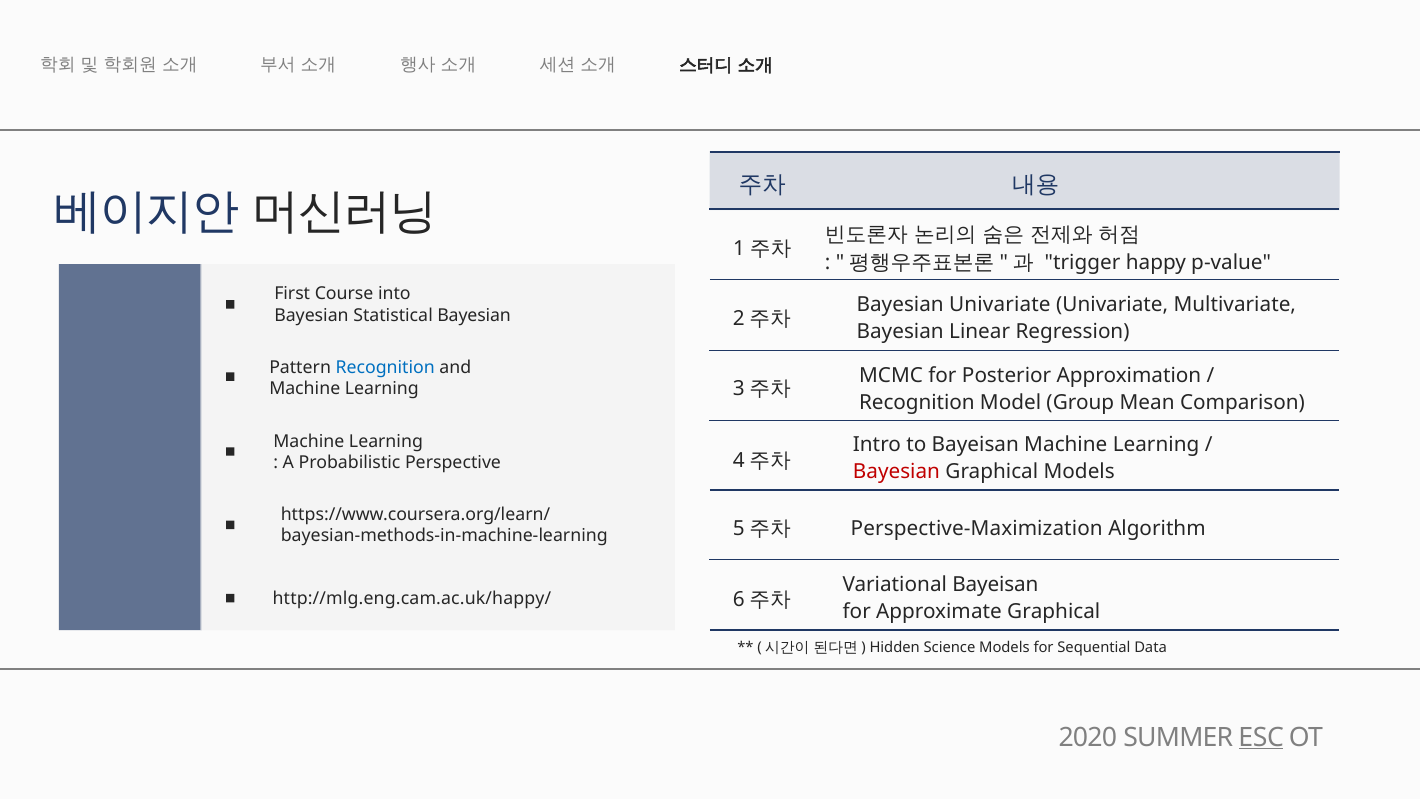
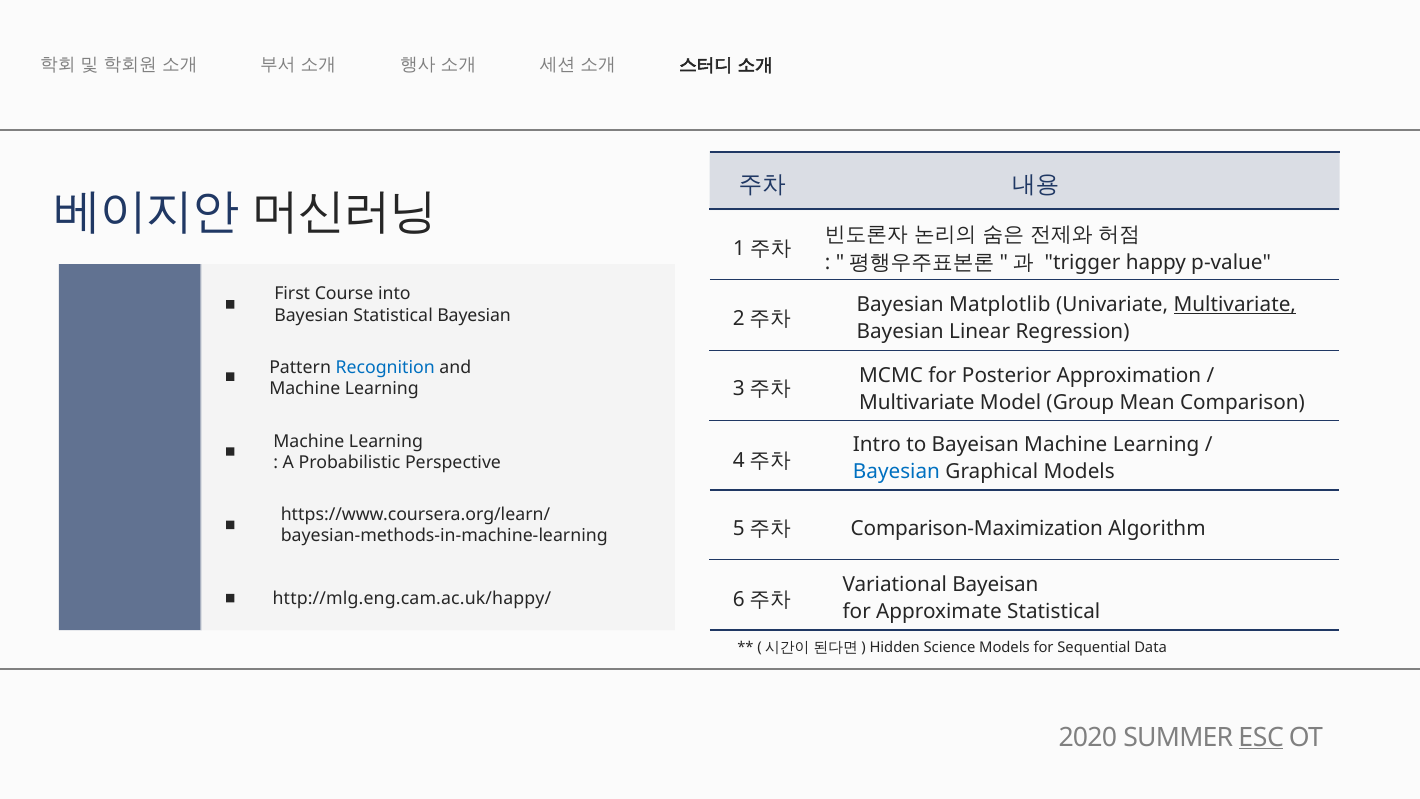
Bayesian Univariate: Univariate -> Matplotlib
Multivariate at (1235, 304) underline: none -> present
Recognition at (917, 403): Recognition -> Multivariate
Bayesian at (896, 472) colour: red -> blue
Perspective-Maximization: Perspective-Maximization -> Comparison-Maximization
Approximate Graphical: Graphical -> Statistical
